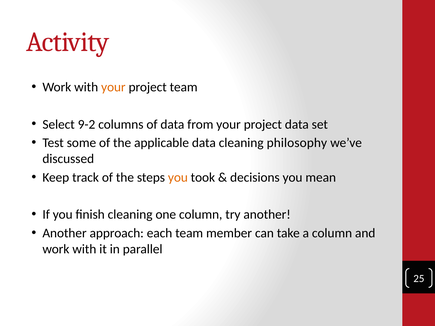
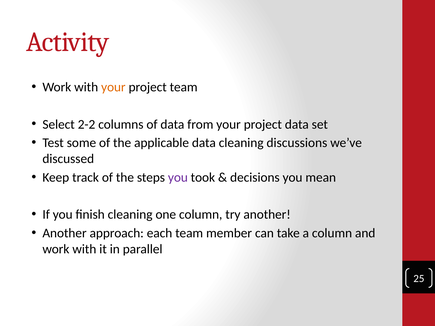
9-2: 9-2 -> 2-2
philosophy: philosophy -> discussions
you at (178, 178) colour: orange -> purple
